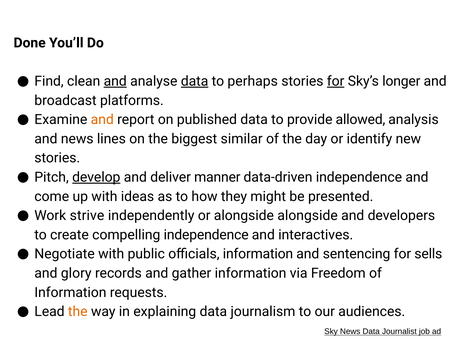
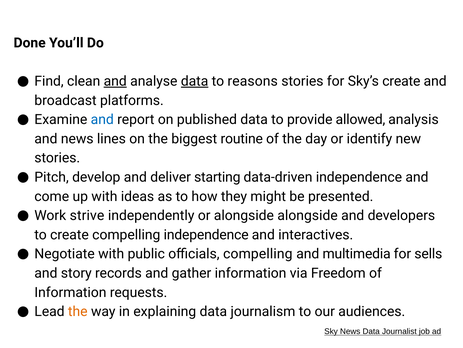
perhaps: perhaps -> reasons
for at (336, 81) underline: present -> none
Sky’s longer: longer -> create
and at (102, 119) colour: orange -> blue
similar: similar -> routine
develop underline: present -> none
manner: manner -> starting
officials information: information -> compelling
sentencing: sentencing -> multimedia
glory: glory -> story
